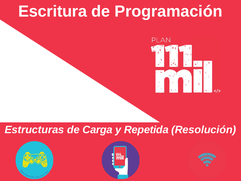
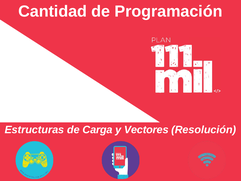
Escritura: Escritura -> Cantidad
Repetida: Repetida -> Vectores
